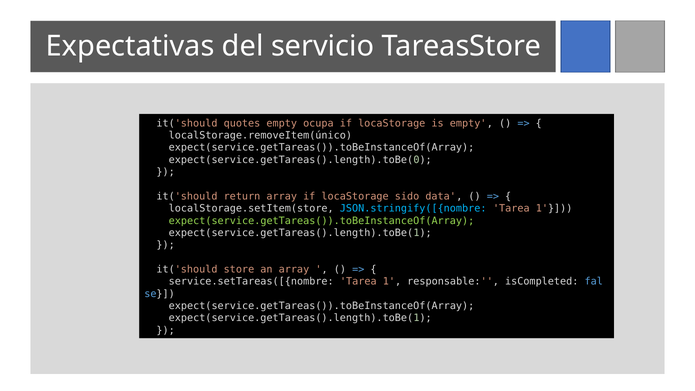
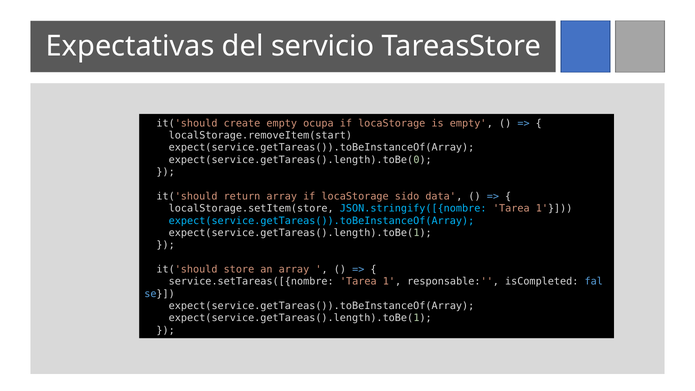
quotes: quotes -> create
localStorage.removeItem(único: localStorage.removeItem(único -> localStorage.removeItem(start
expect(service.getTareas()).toBeInstanceOf(Array at (322, 221) colour: light green -> light blue
